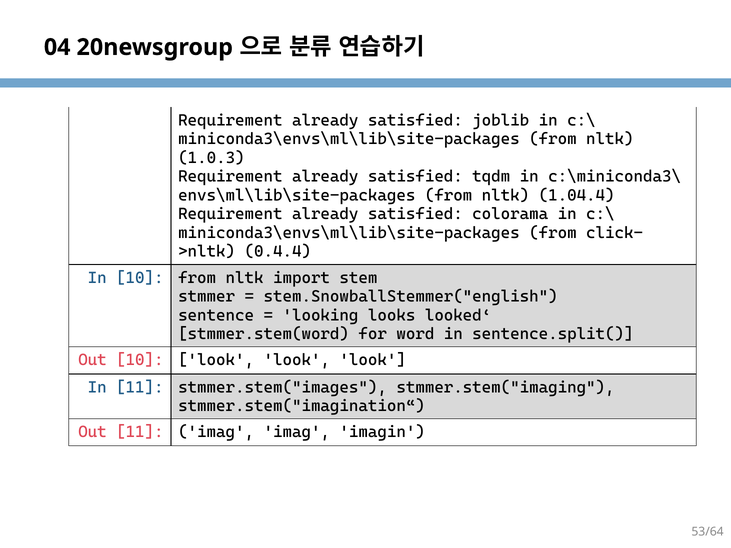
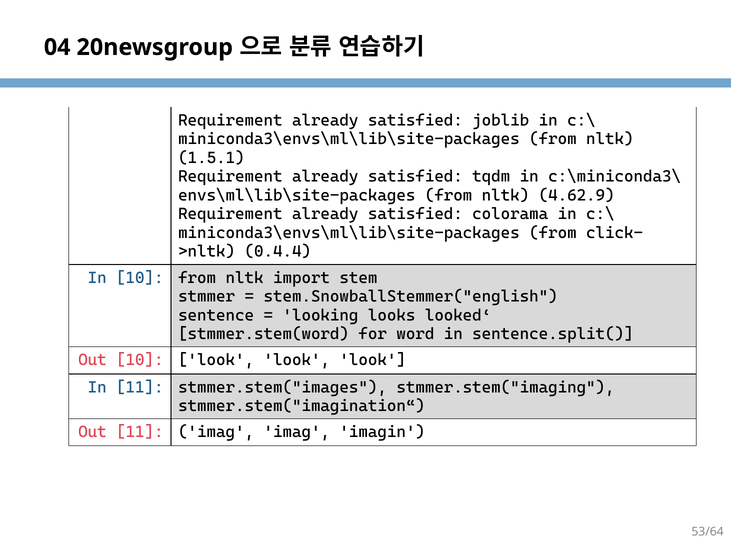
1.0.3: 1.0.3 -> 1.5.1
1.04.4: 1.04.4 -> 4.62.9
